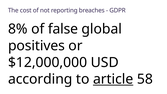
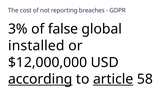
8%: 8% -> 3%
positives: positives -> installed
according underline: none -> present
